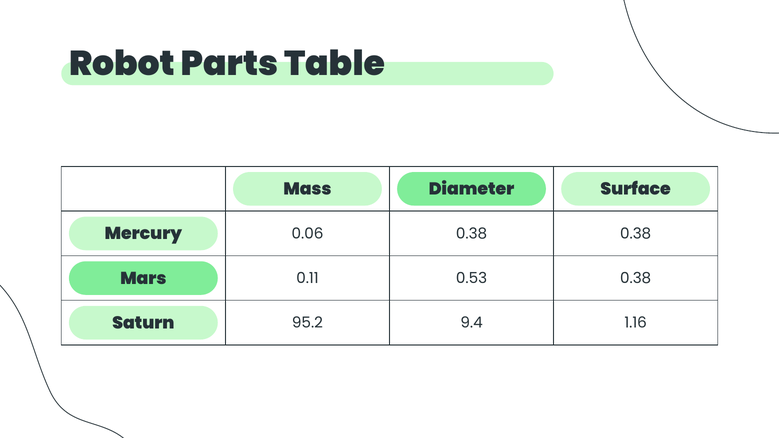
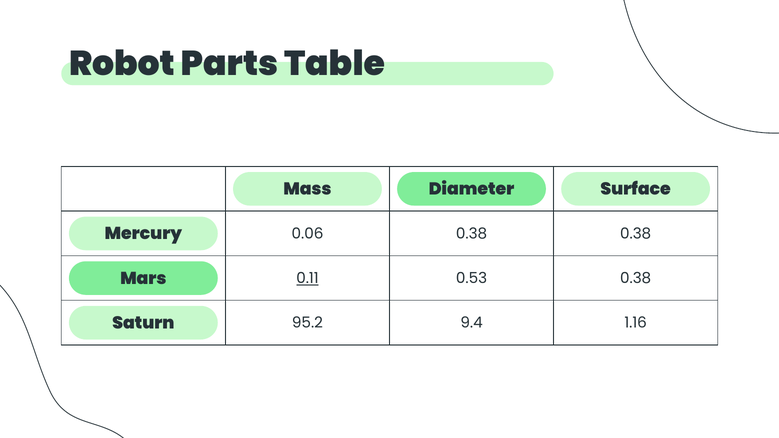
0.11 underline: none -> present
